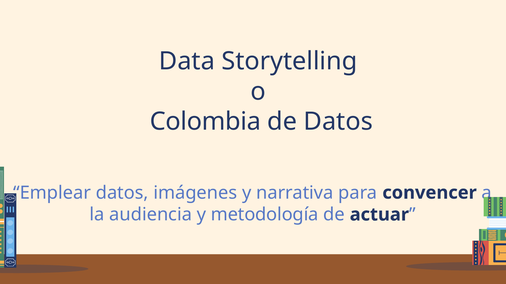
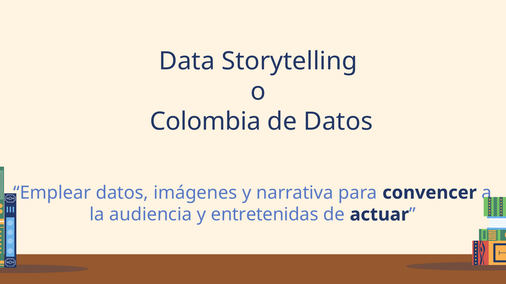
metodología: metodología -> entretenidas
